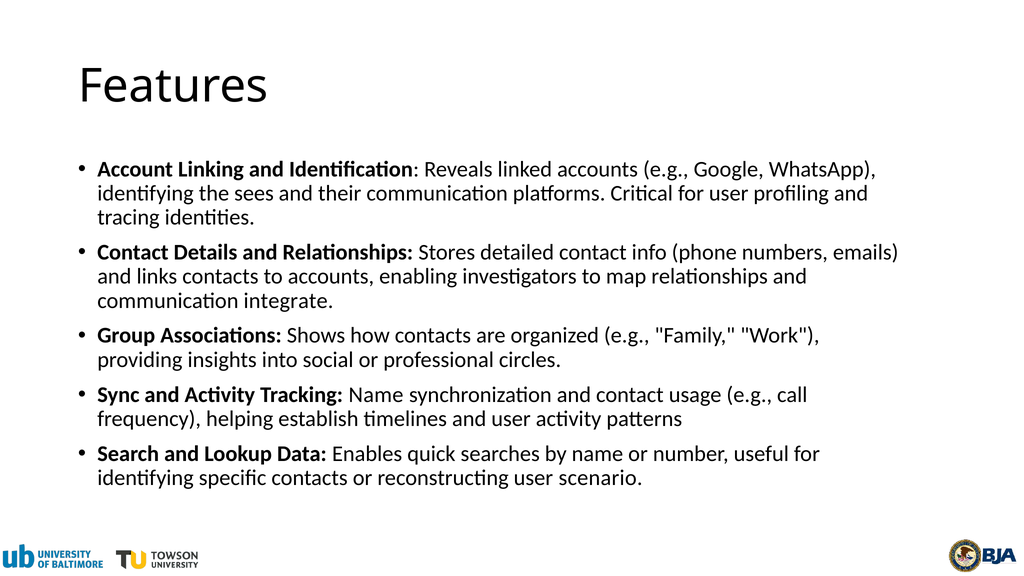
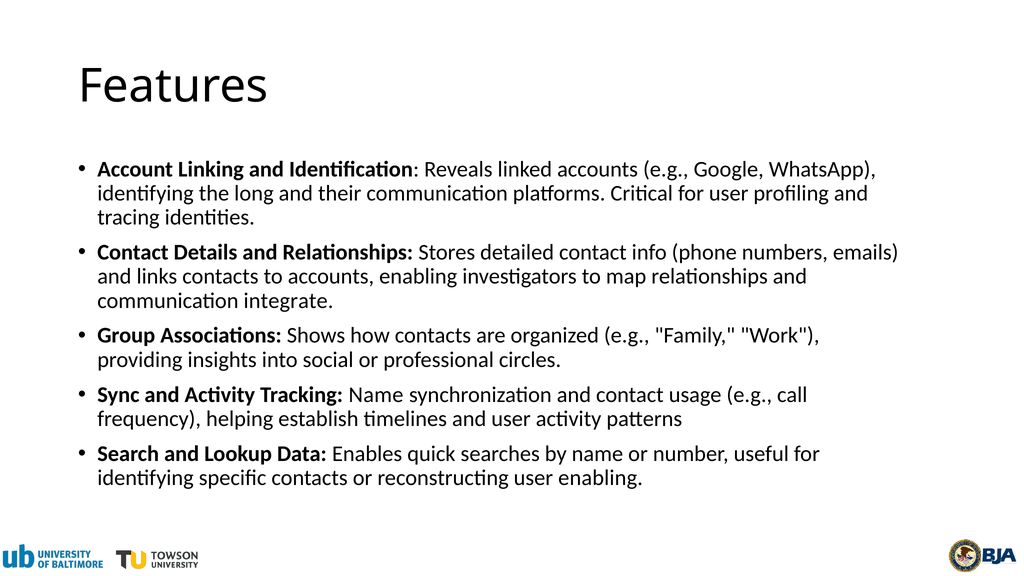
sees: sees -> long
user scenario: scenario -> enabling
